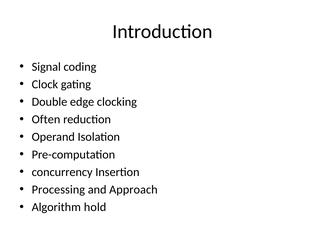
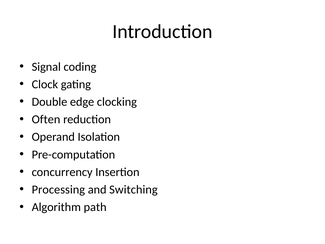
Approach: Approach -> Switching
hold: hold -> path
